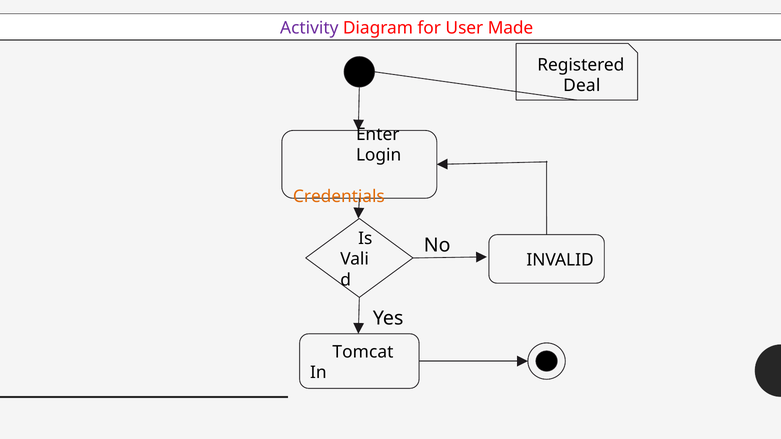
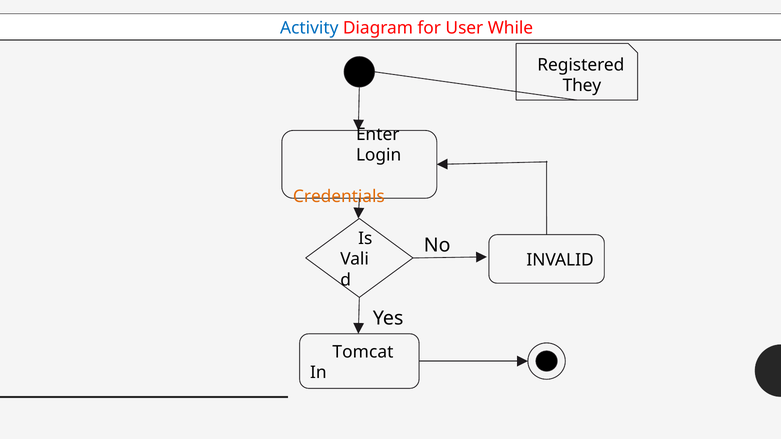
Activity colour: purple -> blue
Made: Made -> While
Deal: Deal -> They
